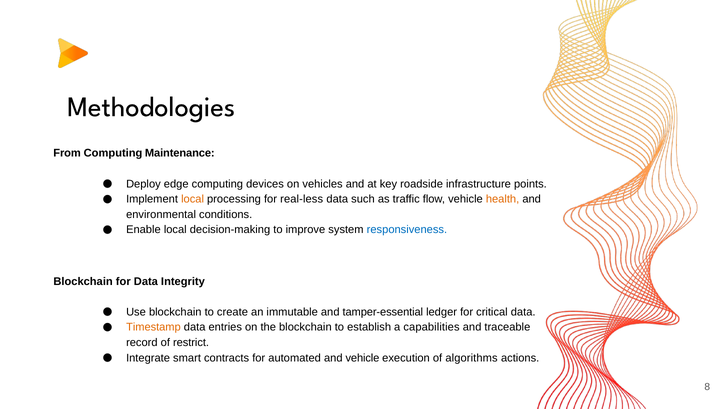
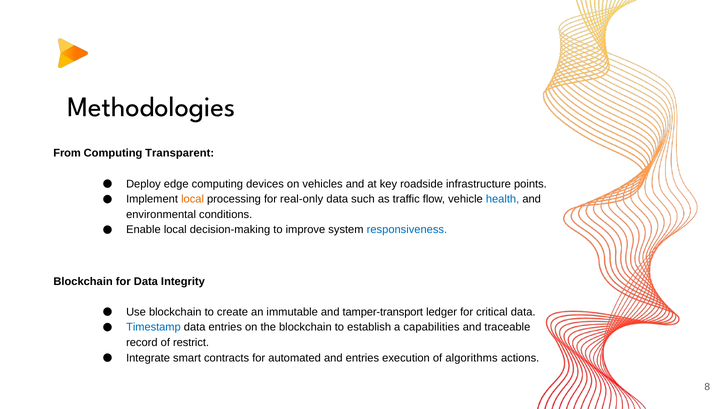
Maintenance: Maintenance -> Transparent
real-less: real-less -> real-only
health colour: orange -> blue
tamper-essential: tamper-essential -> tamper-transport
Timestamp colour: orange -> blue
and vehicle: vehicle -> entries
